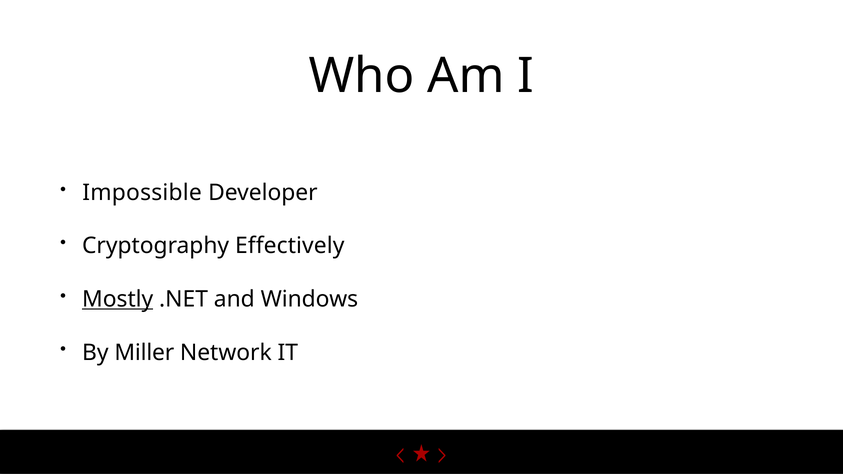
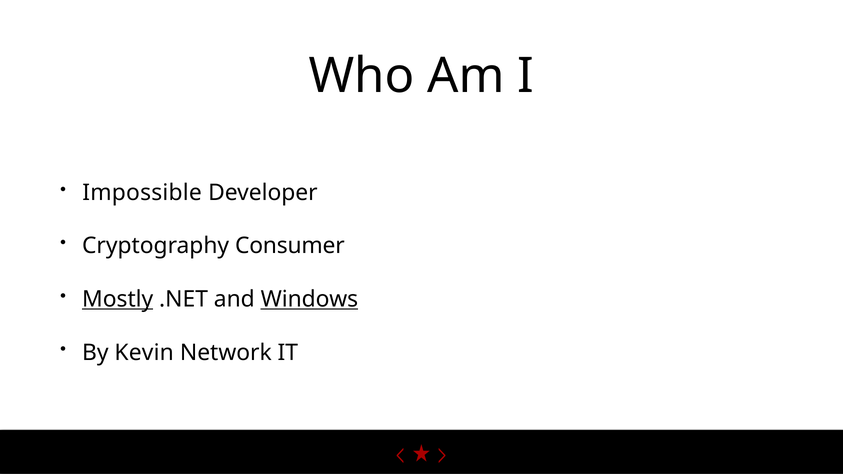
Effectively: Effectively -> Consumer
Windows underline: none -> present
Miller: Miller -> Kevin
